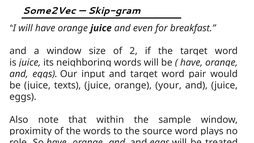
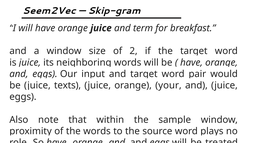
Some2Vec: Some2Vec -> Seem2Vec
even: even -> term
